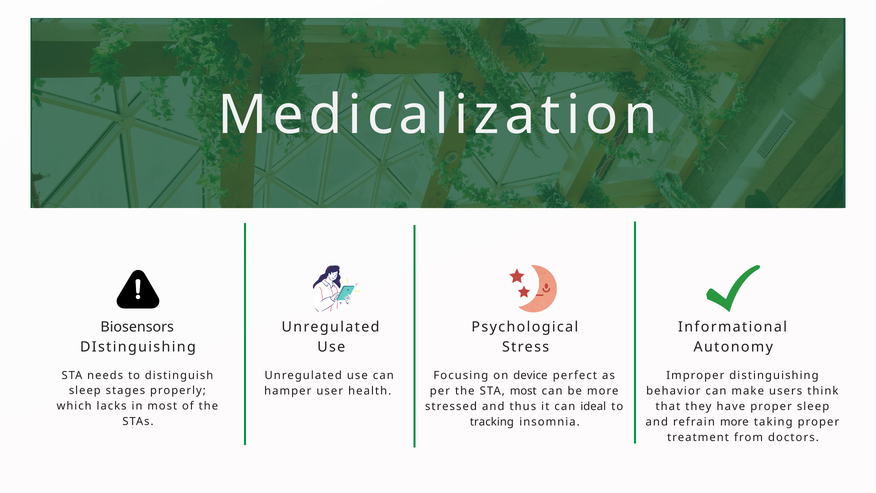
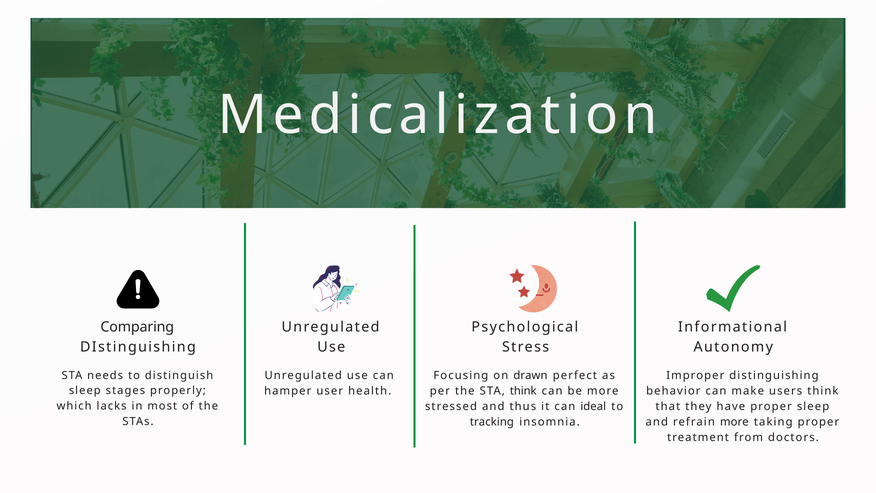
Biosensors: Biosensors -> Comparing
device: device -> drawn
STA most: most -> think
